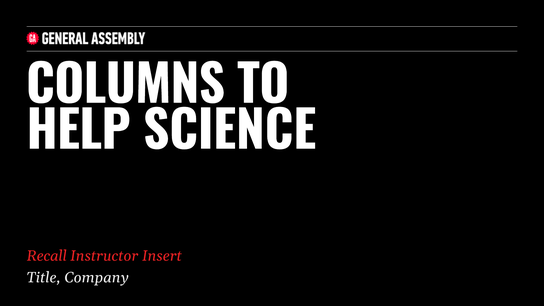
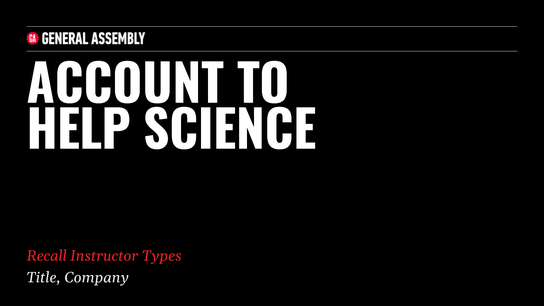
COLUMNS: COLUMNS -> ACCOUNT
Insert: Insert -> Types
